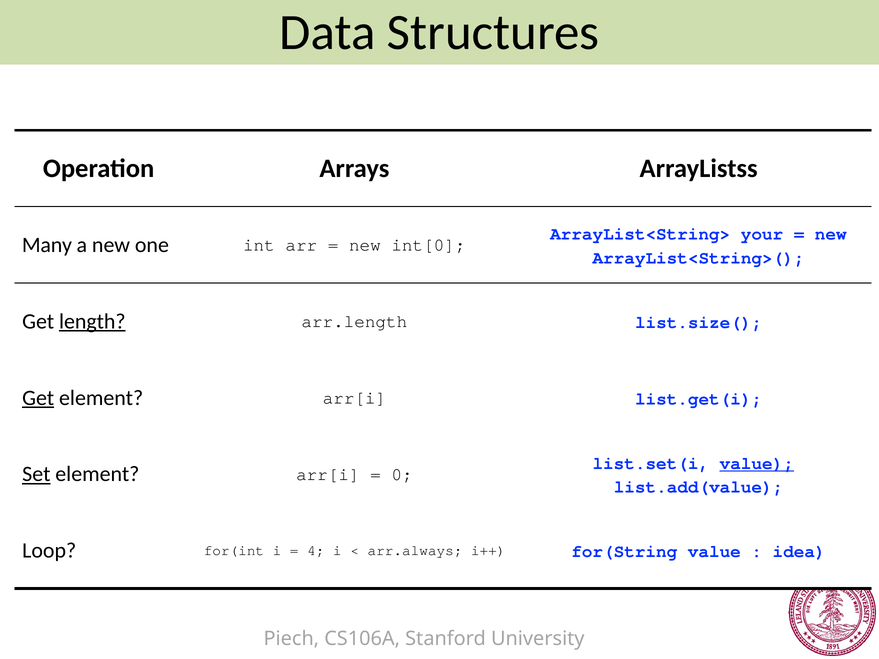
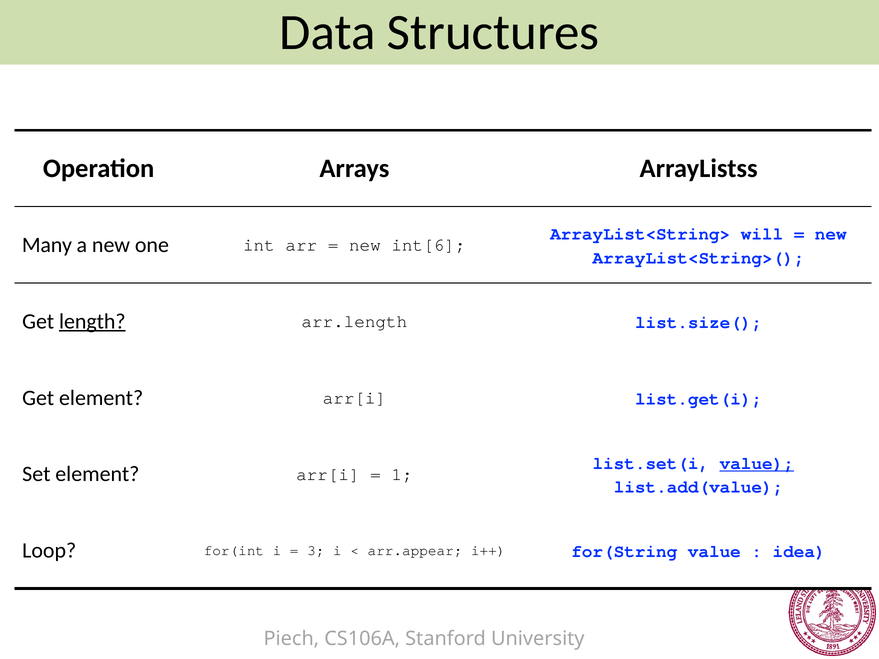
your: your -> will
int[0: int[0 -> int[6
Get at (38, 398) underline: present -> none
Set underline: present -> none
0: 0 -> 1
4: 4 -> 3
arr.always: arr.always -> arr.appear
